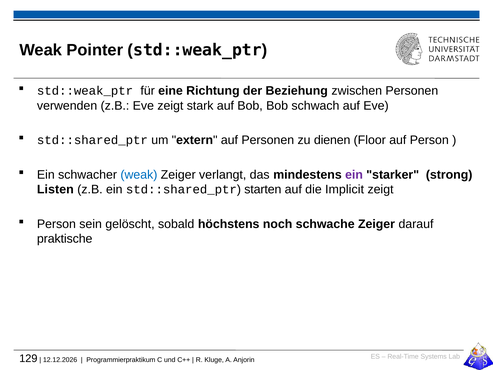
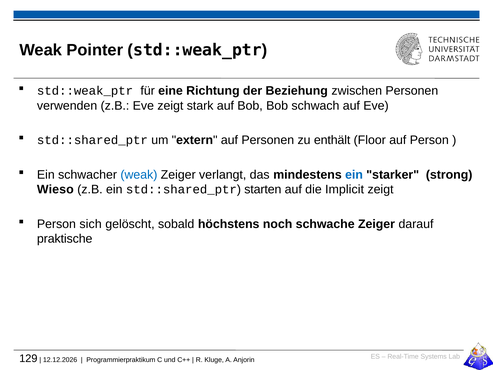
dienen: dienen -> enthält
ein at (354, 175) colour: purple -> blue
Listen: Listen -> Wieso
sein: sein -> sich
